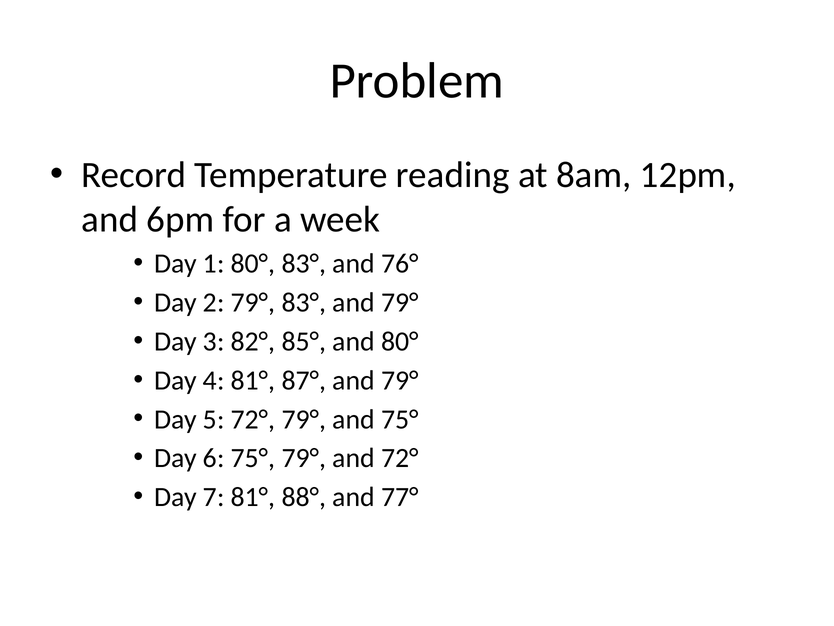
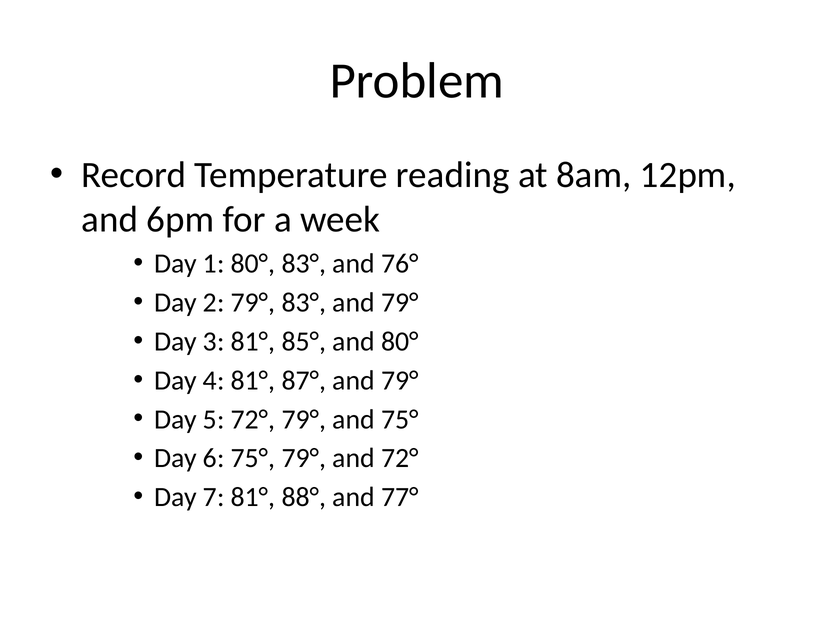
3 82°: 82° -> 81°
